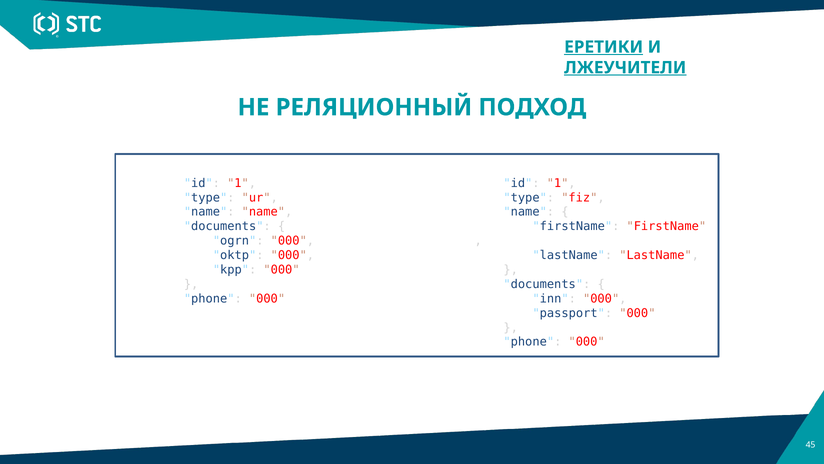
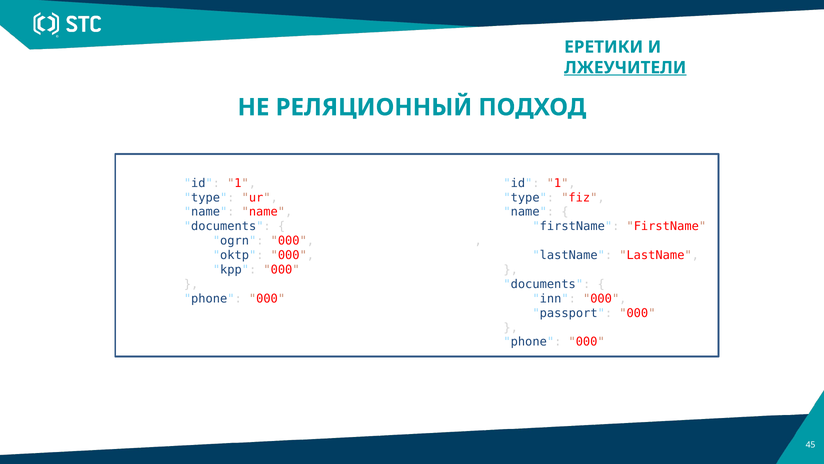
ЕРЕТИКИ underline: present -> none
